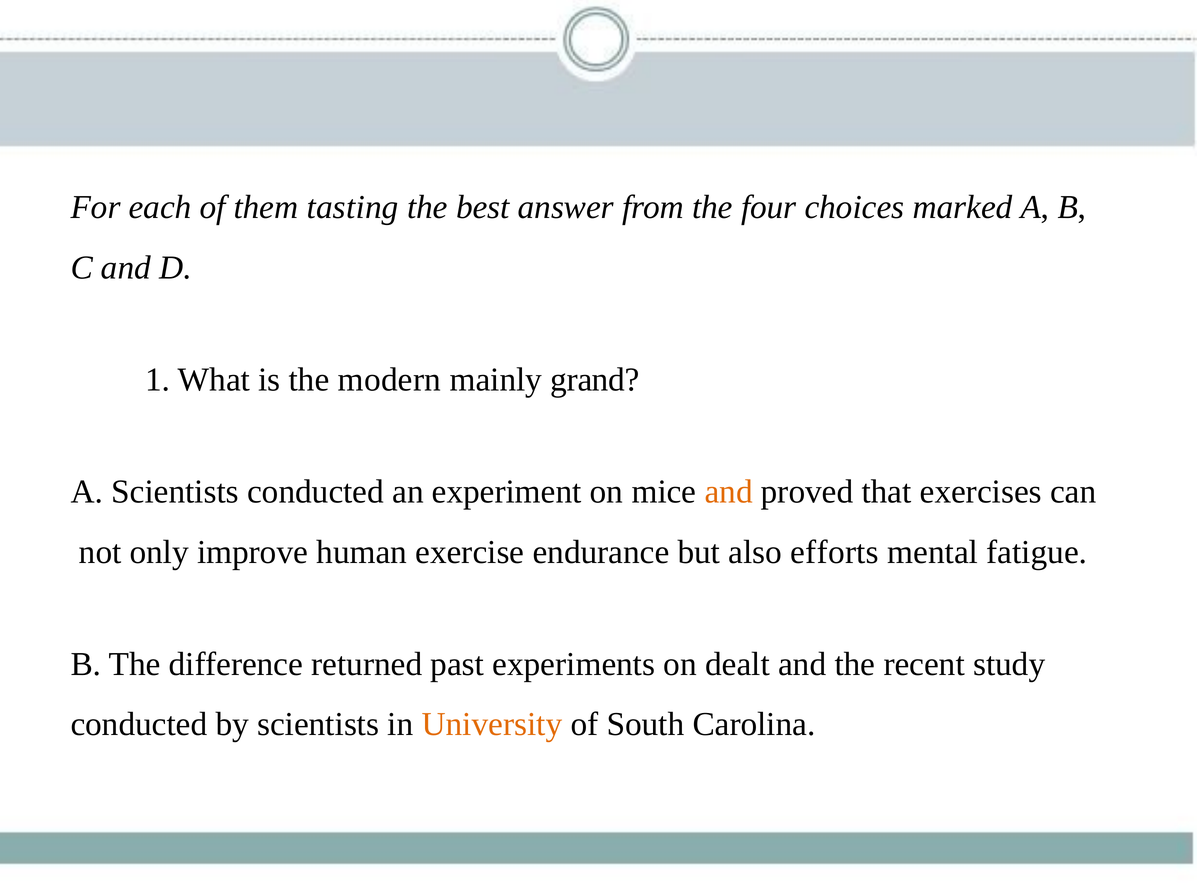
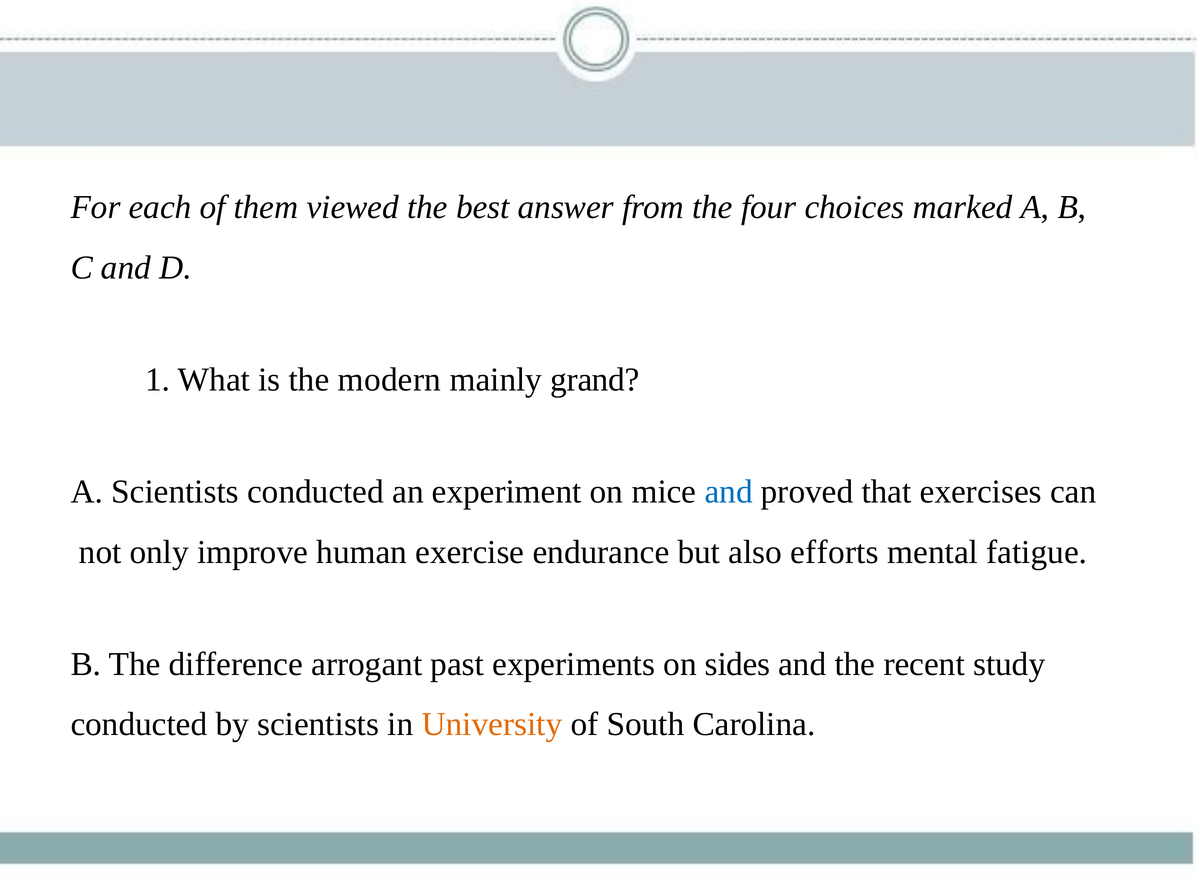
tasting: tasting -> viewed
and at (729, 492) colour: orange -> blue
returned: returned -> arrogant
dealt: dealt -> sides
